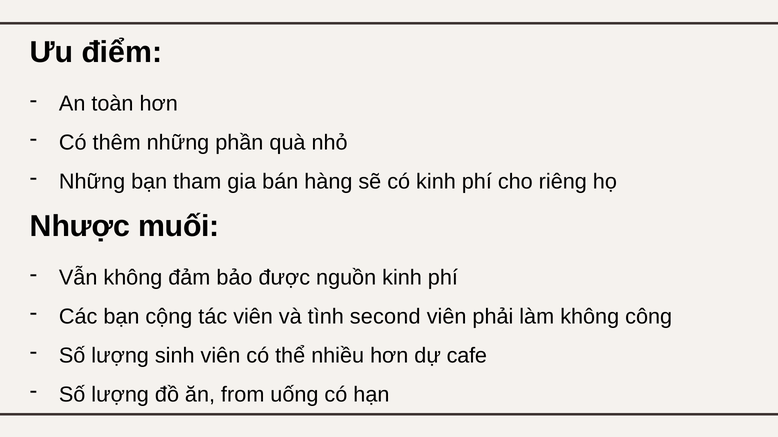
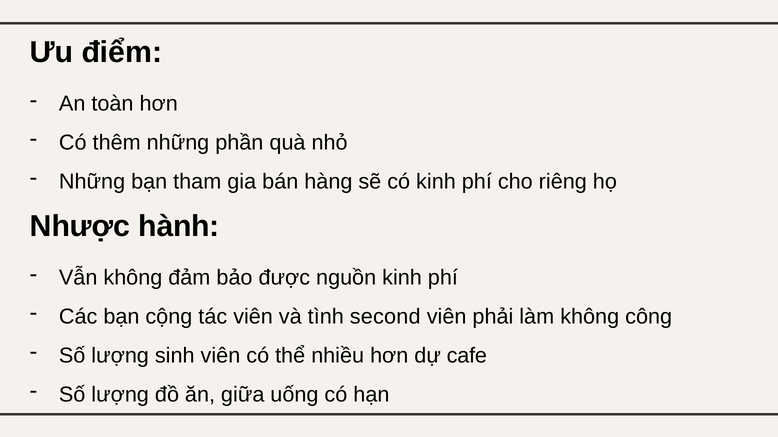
muối: muối -> hành
from: from -> giữa
